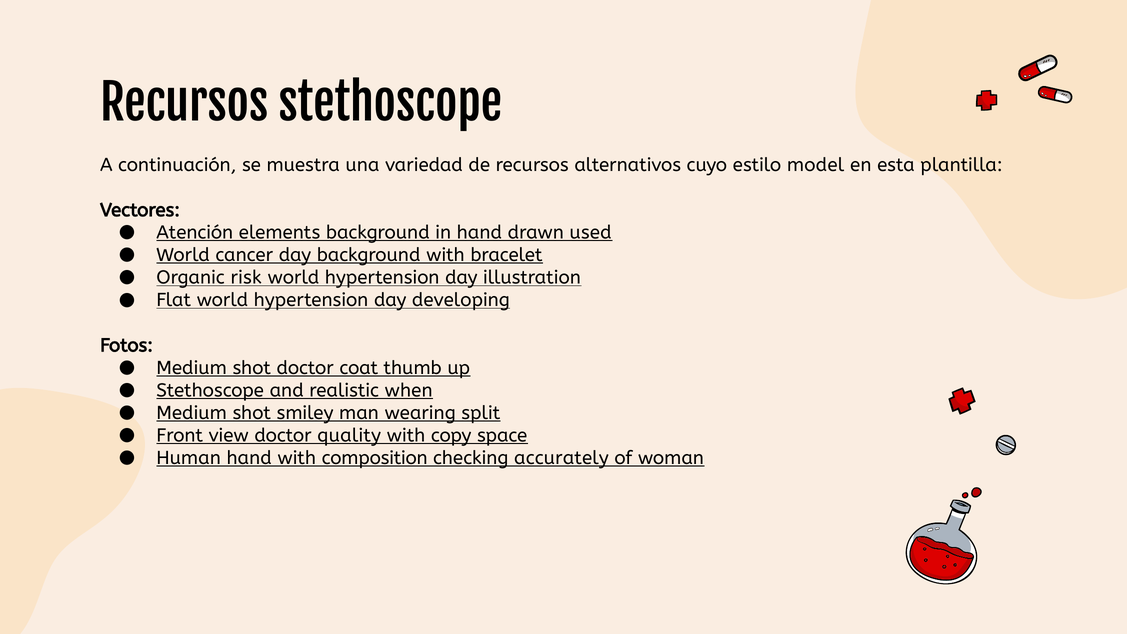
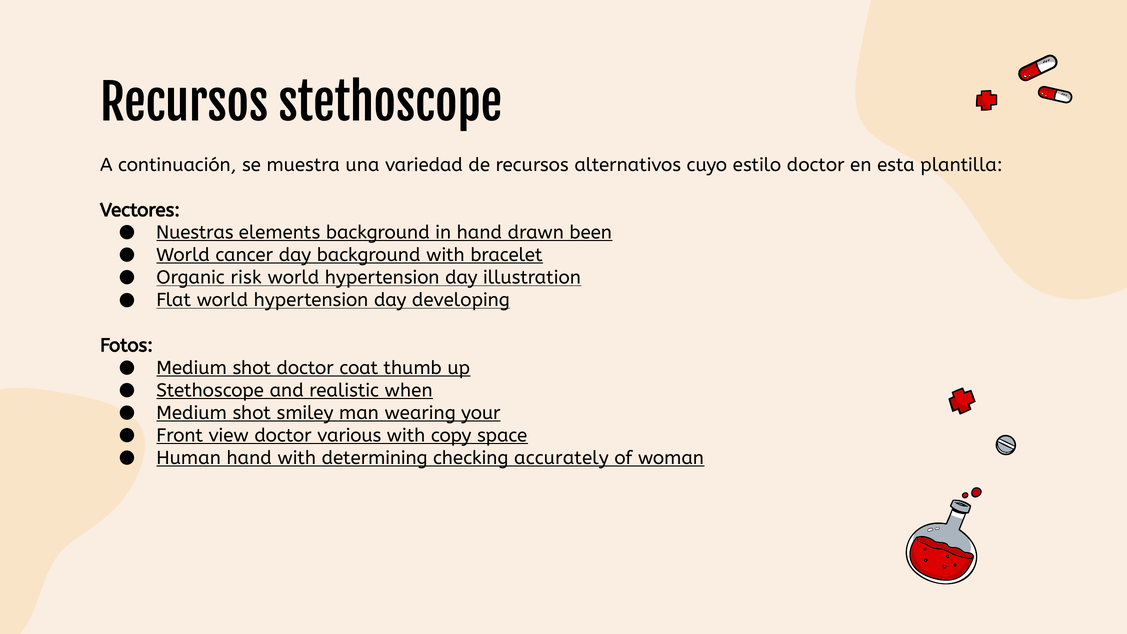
estilo model: model -> doctor
Atención: Atención -> Nuestras
used: used -> been
split: split -> your
quality: quality -> various
composition: composition -> determining
